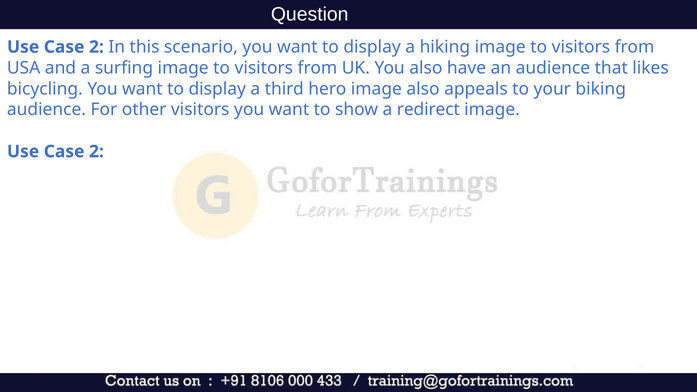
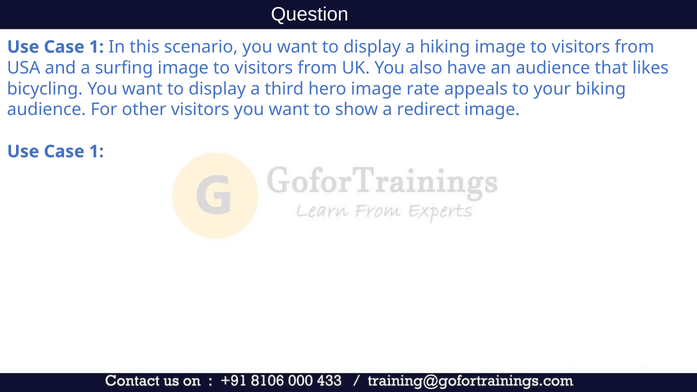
2 at (96, 47): 2 -> 1
image also: also -> rate
2 at (96, 152): 2 -> 1
